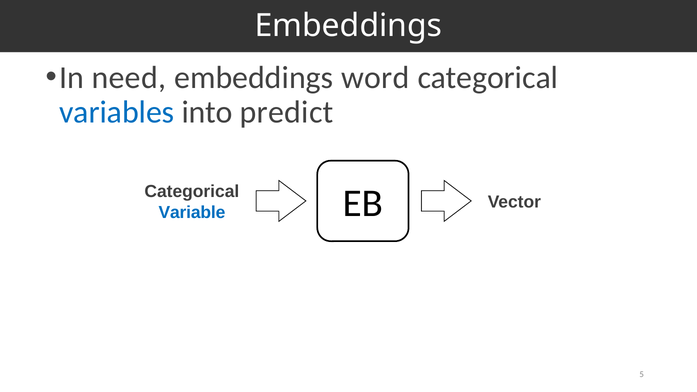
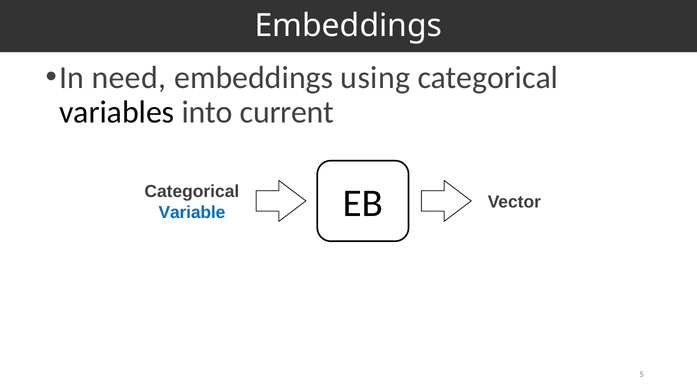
word: word -> using
variables colour: blue -> black
predict: predict -> current
